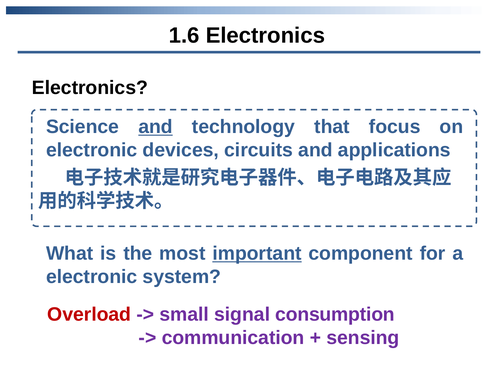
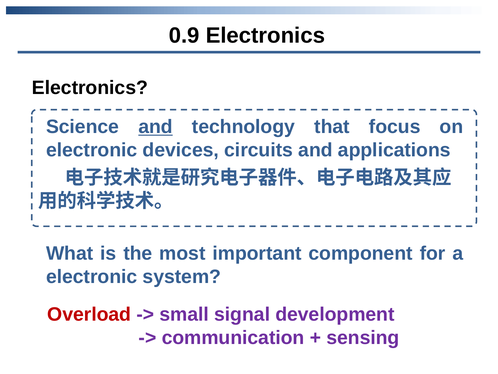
1.6: 1.6 -> 0.9
important underline: present -> none
consumption: consumption -> development
